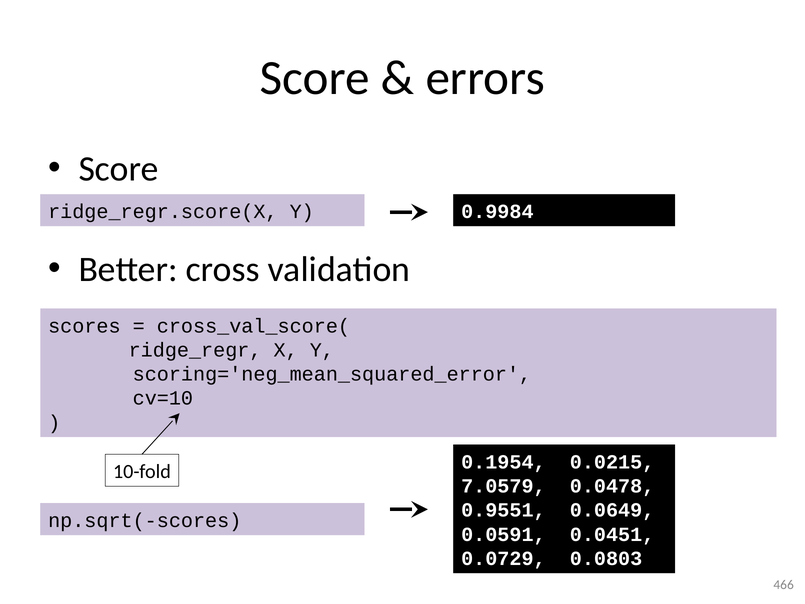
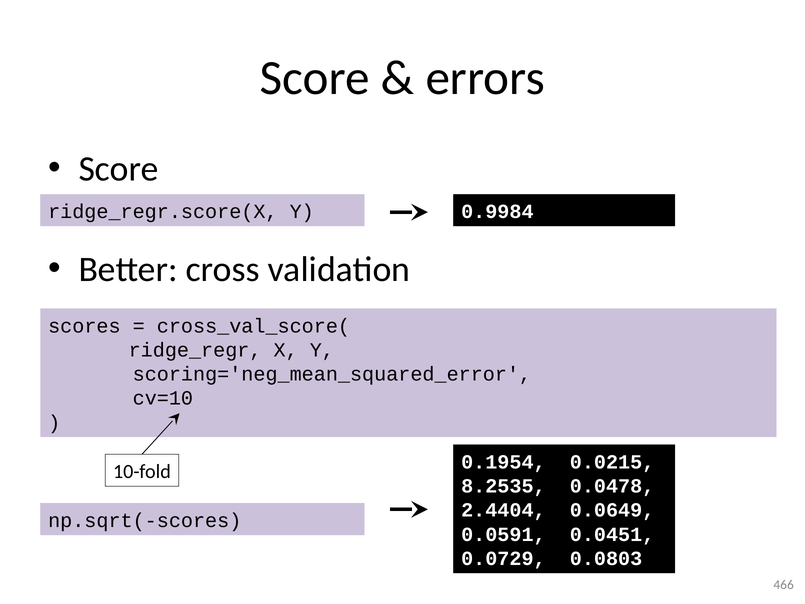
7.0579: 7.0579 -> 8.2535
0.9551: 0.9551 -> 2.4404
